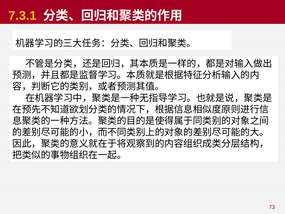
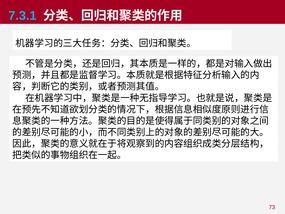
7.3.1 colour: yellow -> light blue
